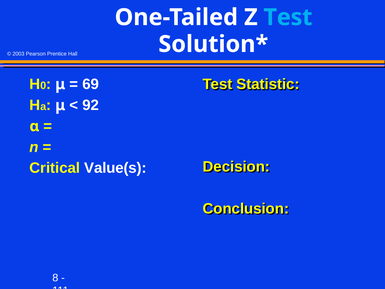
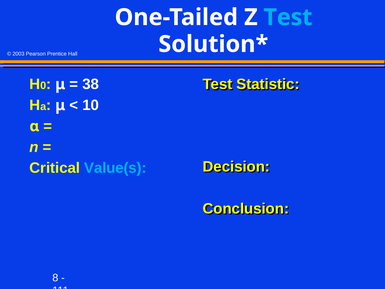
69: 69 -> 38
92: 92 -> 10
Value(s colour: white -> light blue
